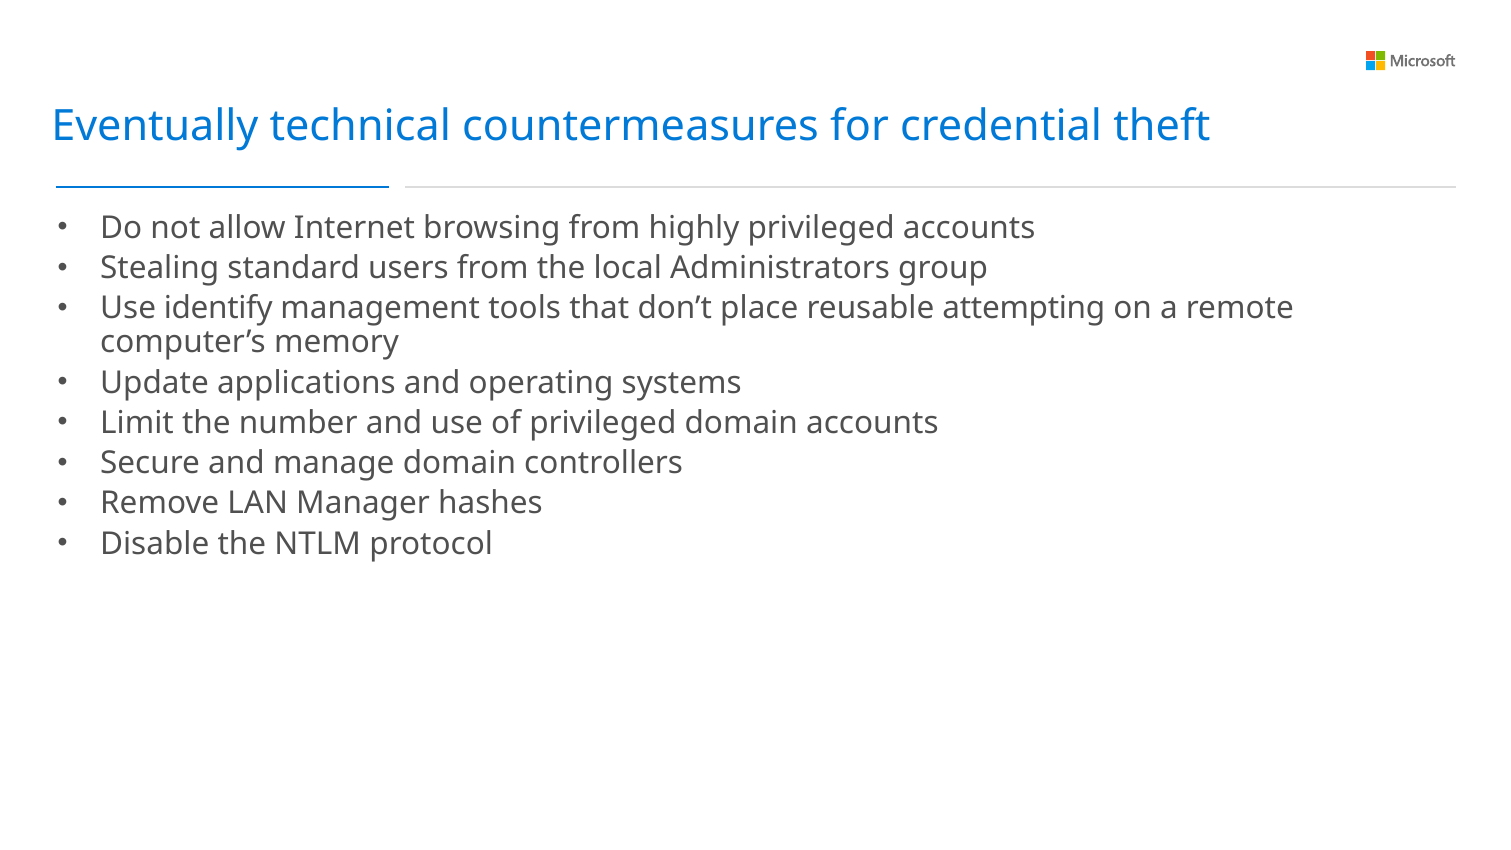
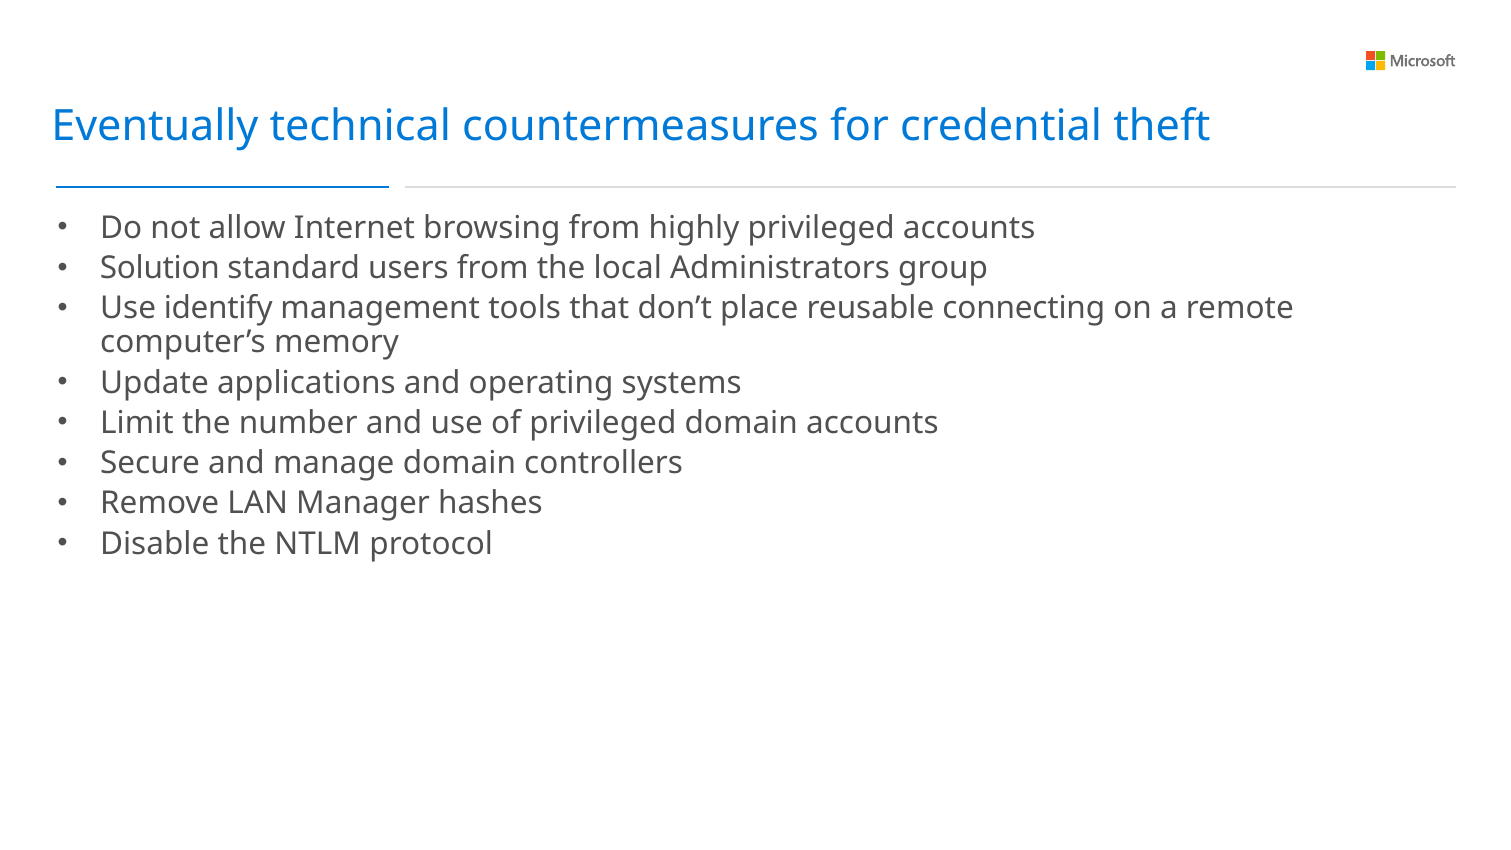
Stealing: Stealing -> Solution
attempting: attempting -> connecting
